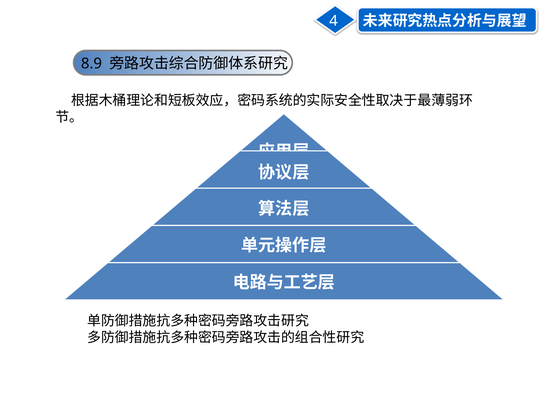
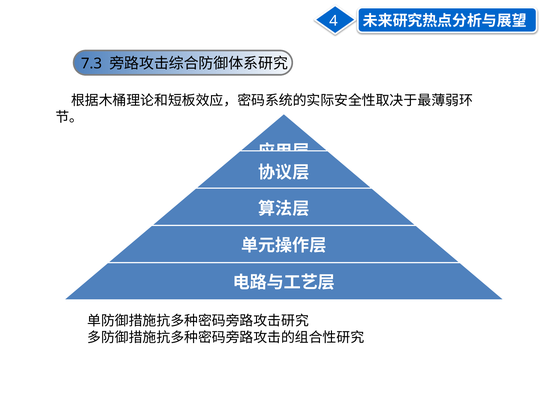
8.9: 8.9 -> 7.3
